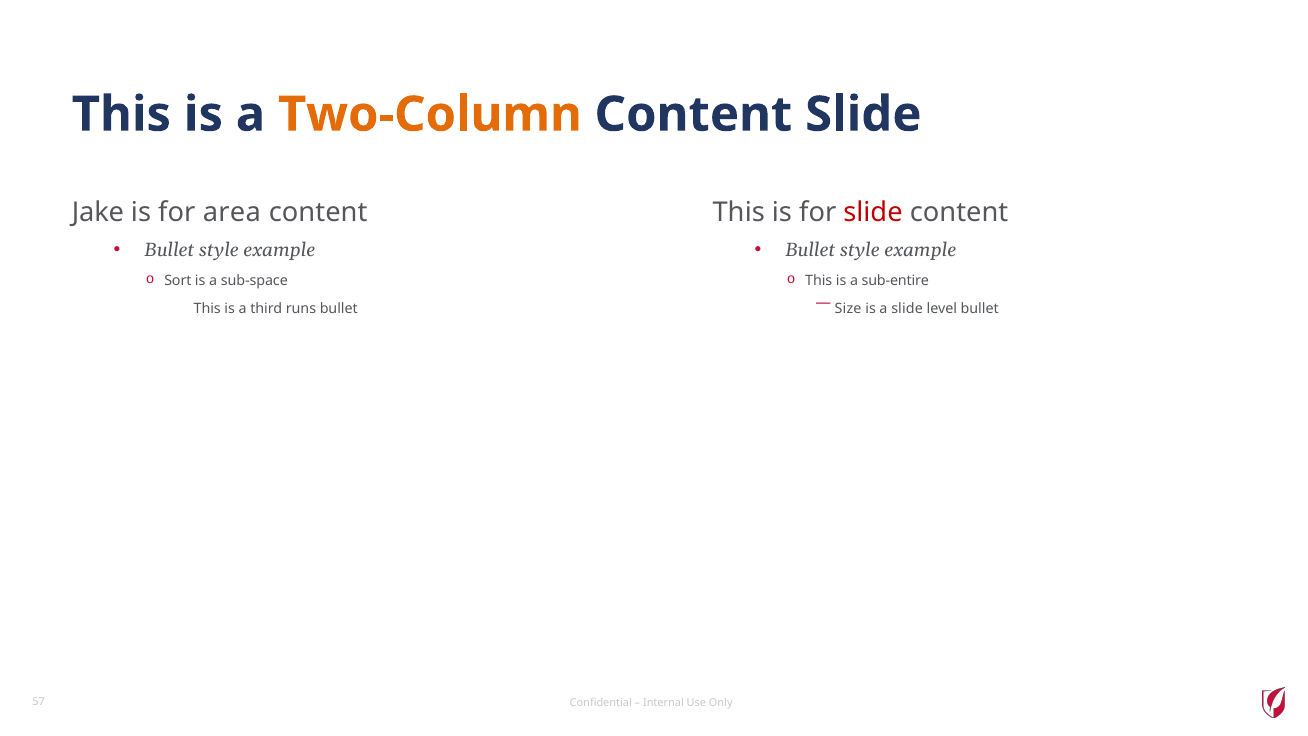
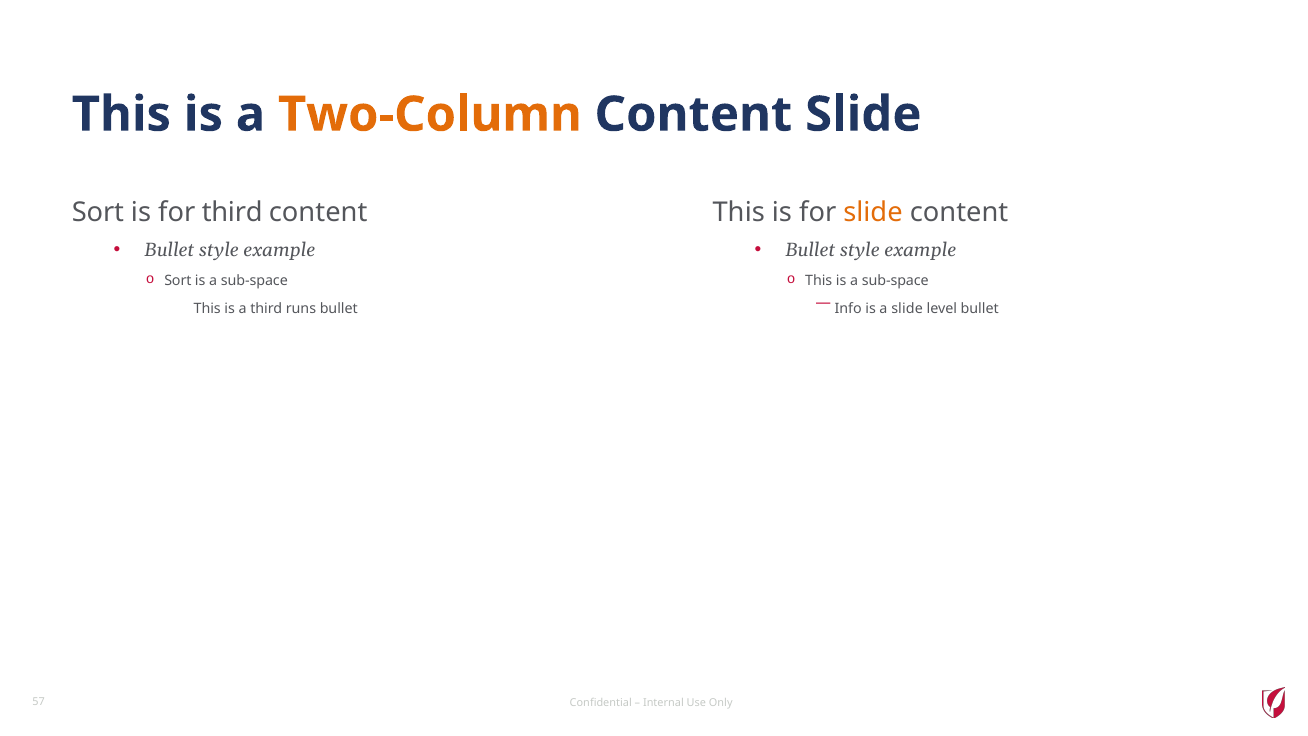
Jake at (98, 212): Jake -> Sort
for area: area -> third
slide at (873, 212) colour: red -> orange
This is a sub-entire: sub-entire -> sub-space
Size: Size -> Info
